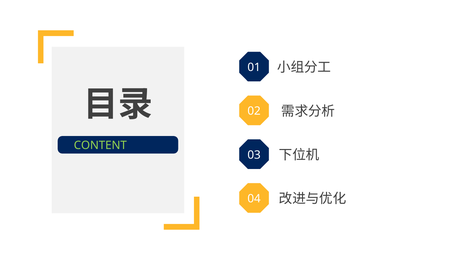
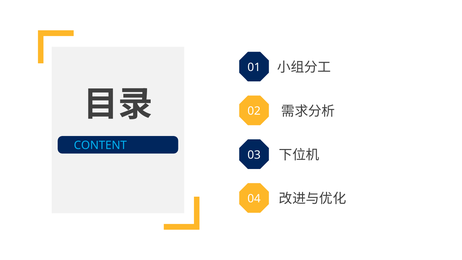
CONTENT colour: light green -> light blue
